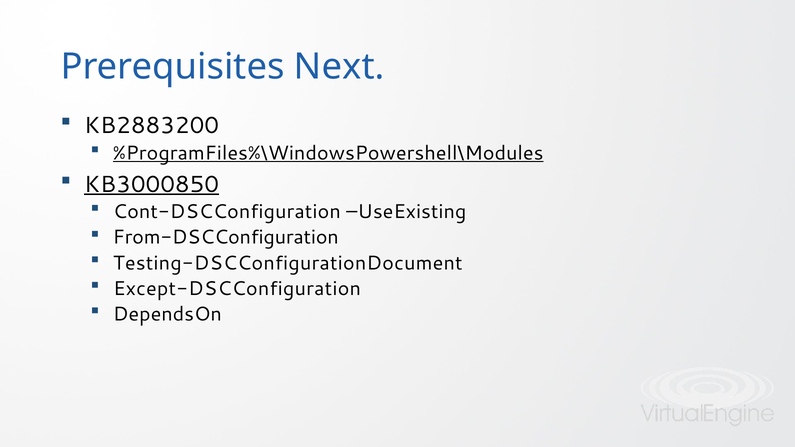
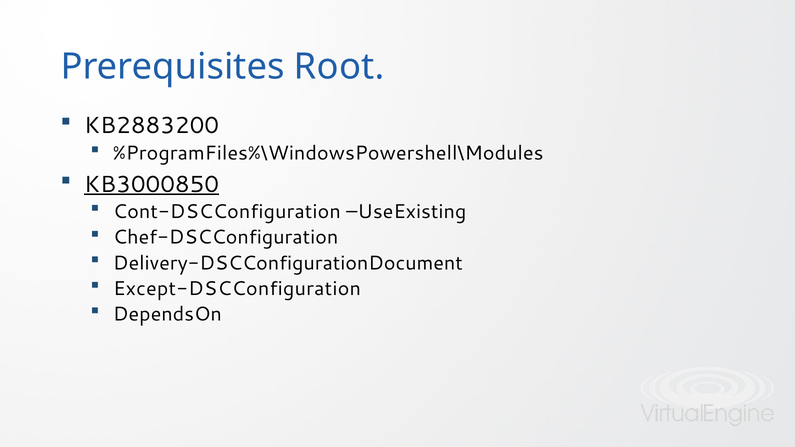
Next: Next -> Root
%ProgramFiles%\WindowsPowershell\Modules underline: present -> none
From-DSCConfiguration: From-DSCConfiguration -> Chef-DSCConfiguration
Testing-DSCConfigurationDocument: Testing-DSCConfigurationDocument -> Delivery-DSCConfigurationDocument
